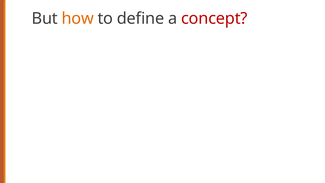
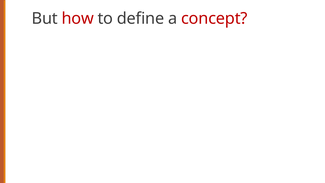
how colour: orange -> red
